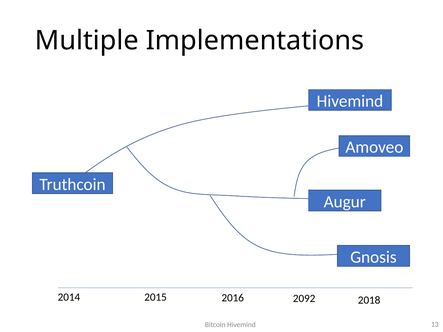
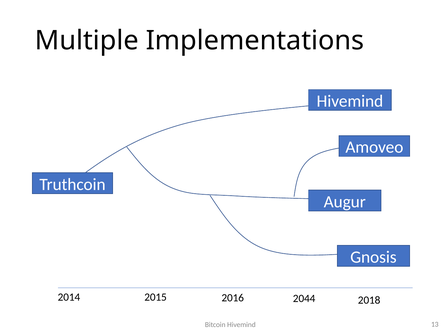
2092: 2092 -> 2044
